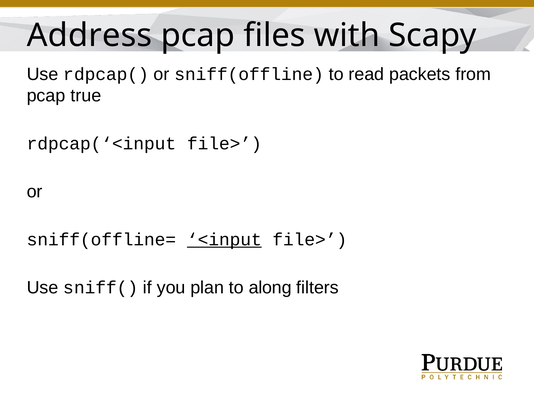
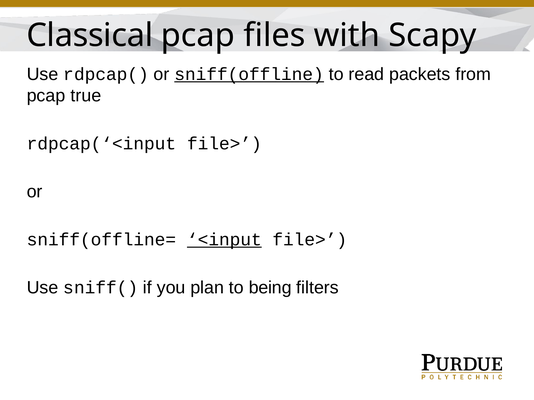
Address: Address -> Classical
sniff(offline underline: none -> present
along: along -> being
